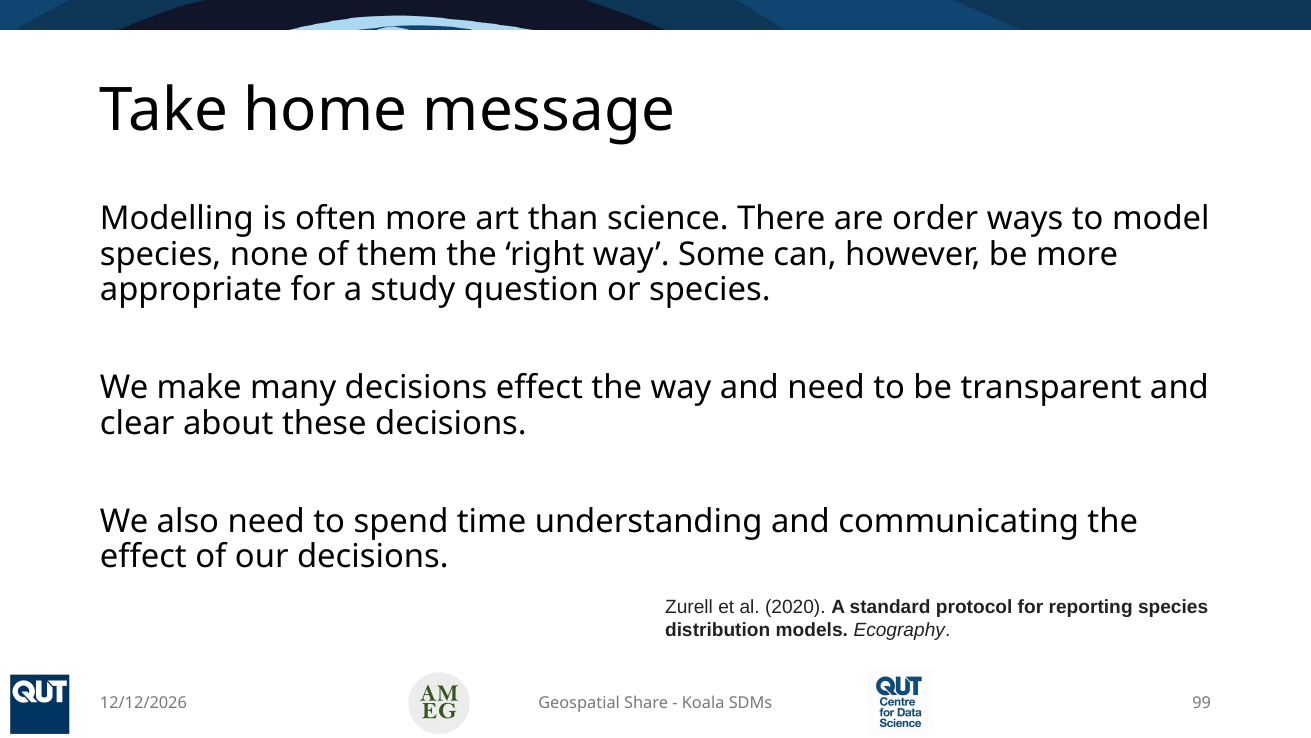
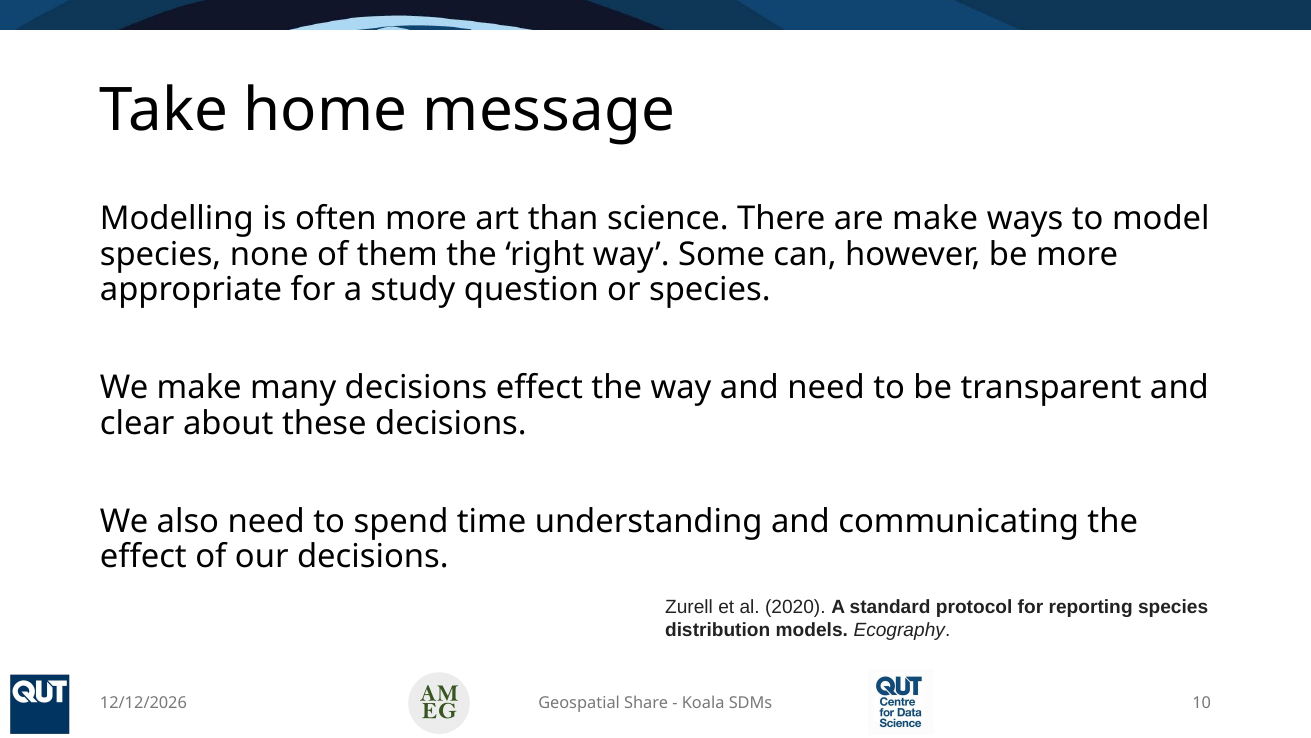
are order: order -> make
99: 99 -> 10
